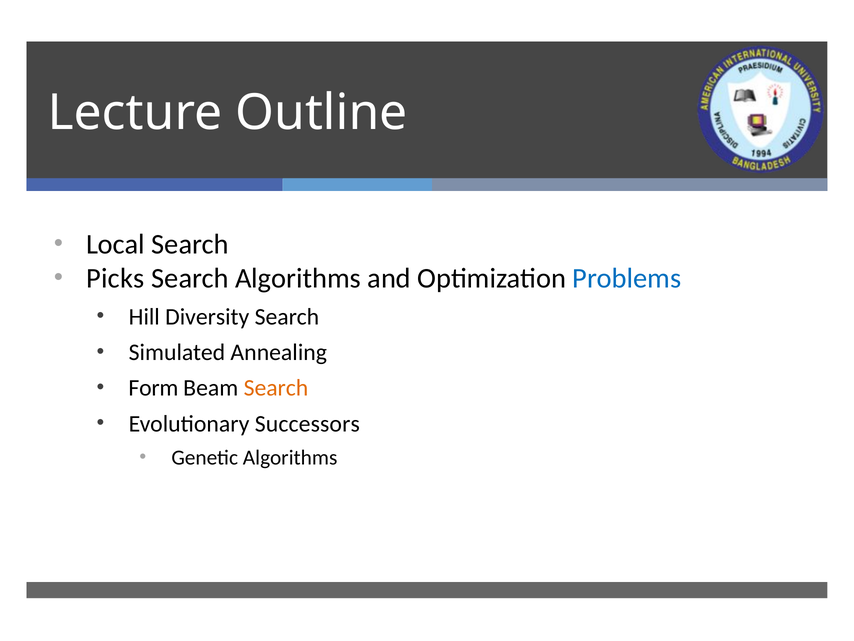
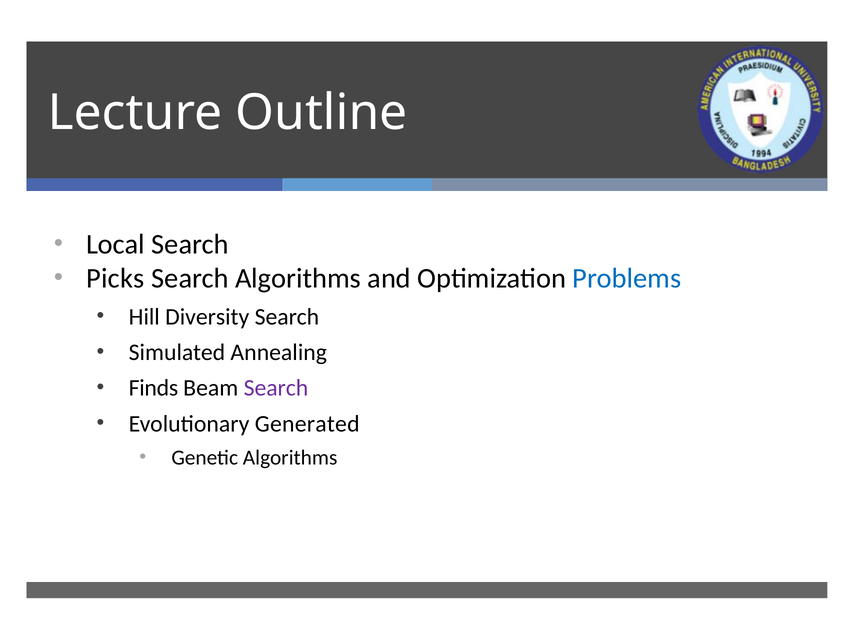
Form: Form -> Finds
Search at (276, 388) colour: orange -> purple
Successors: Successors -> Generated
